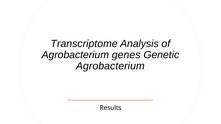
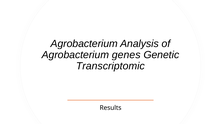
Transcriptome at (84, 44): Transcriptome -> Agrobacterium
Agrobacterium at (110, 66): Agrobacterium -> Transcriptomic
